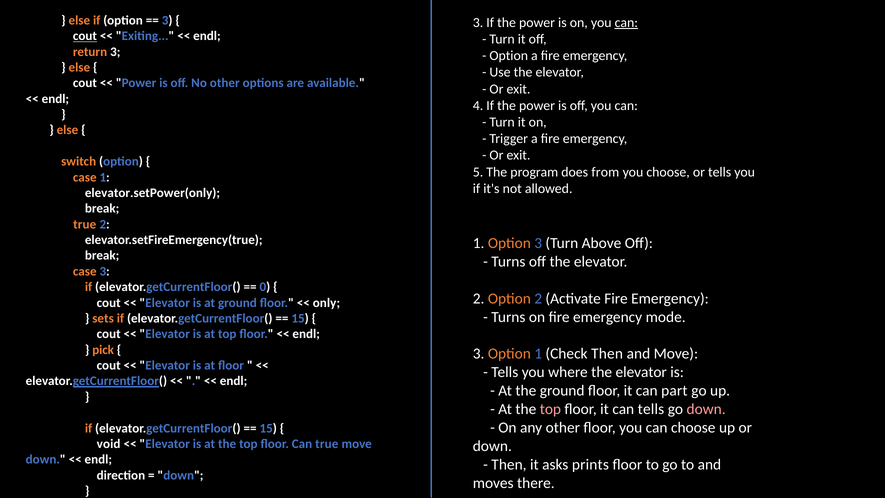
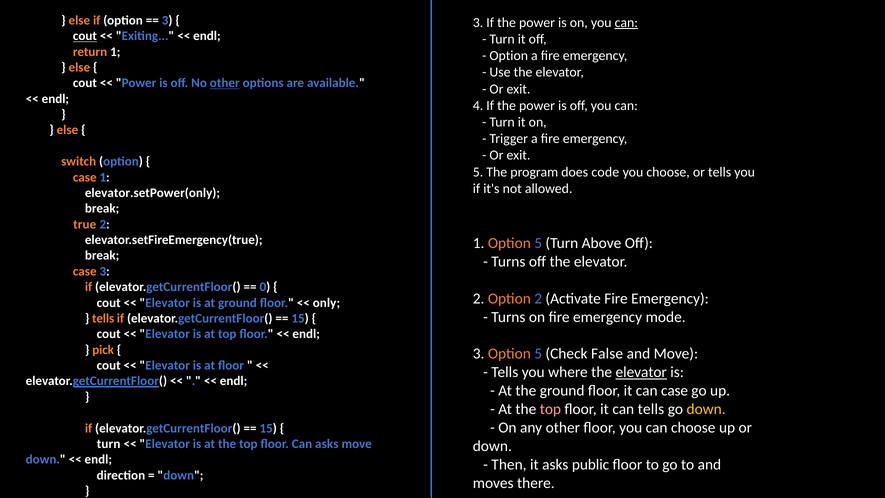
return 3: 3 -> 1
other at (225, 83) underline: none -> present
from: from -> code
1 Option 3: 3 -> 5
sets at (103, 318): sets -> tells
3 Option 1: 1 -> 5
Check Then: Then -> False
elevator at (641, 372) underline: none -> present
can part: part -> case
down at (706, 409) colour: pink -> yellow
void at (109, 444): void -> turn
Can true: true -> asks
prints: prints -> public
